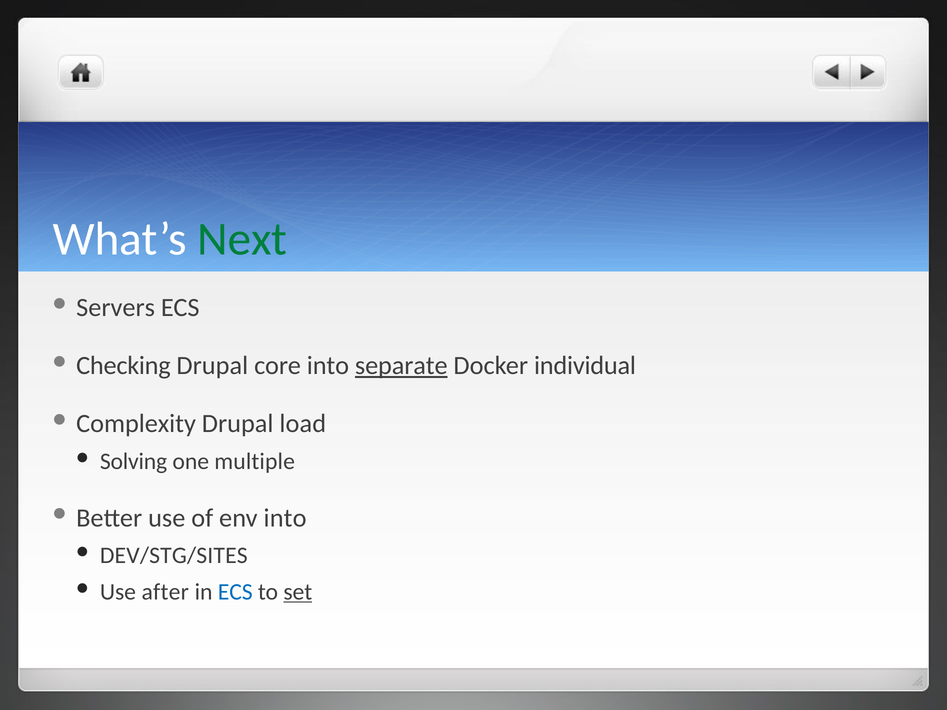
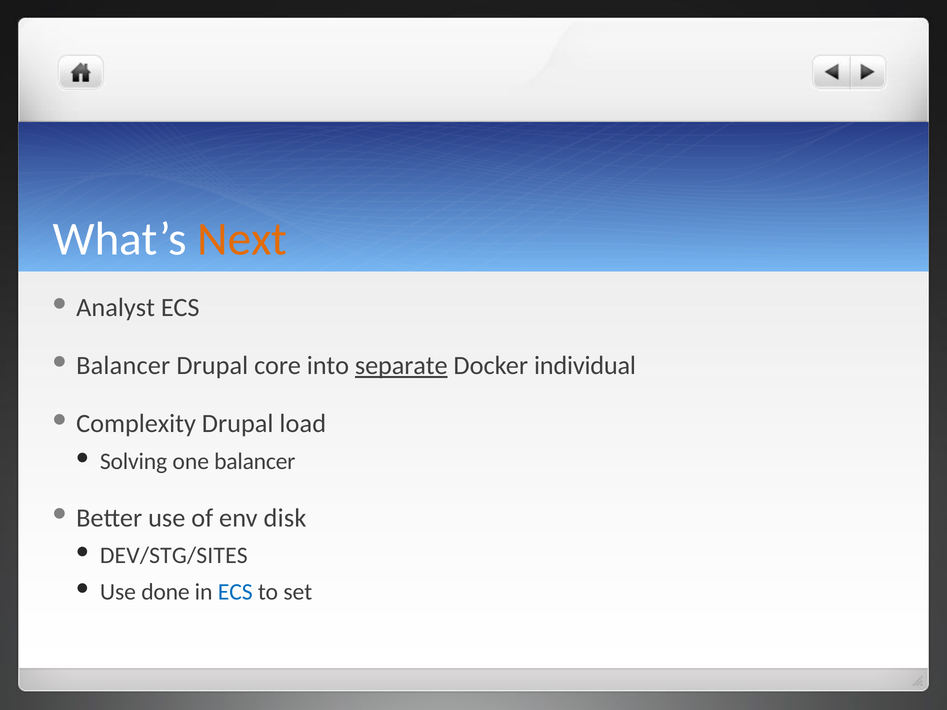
Next colour: green -> orange
Servers: Servers -> Analyst
Checking at (123, 366): Checking -> Balancer
one multiple: multiple -> balancer
env into: into -> disk
after: after -> done
set underline: present -> none
